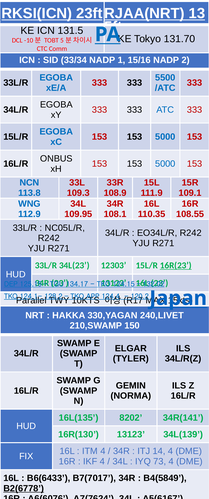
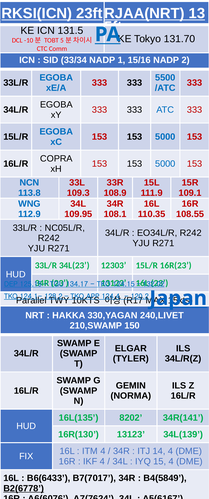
ONBUS: ONBUS -> COPRA
16R(23 underline: present -> none
73: 73 -> 15
